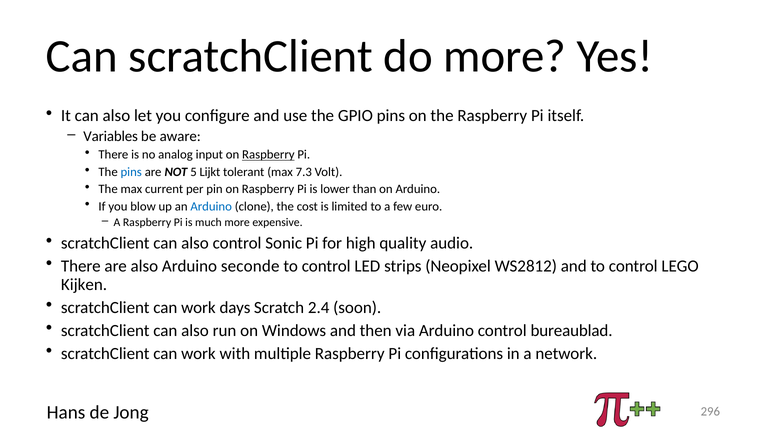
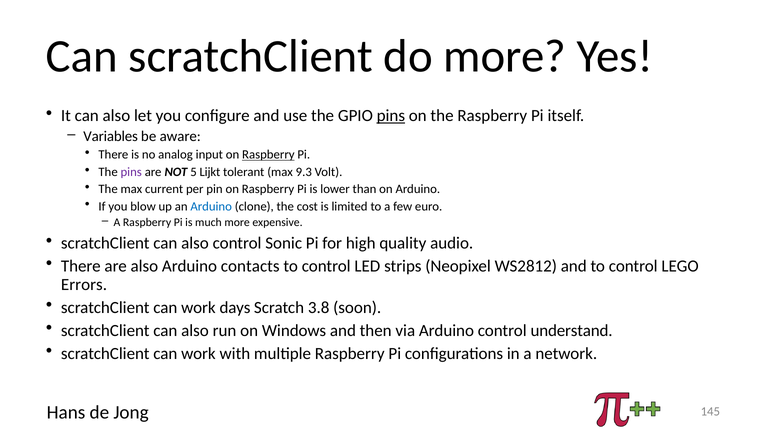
pins at (391, 116) underline: none -> present
pins at (131, 172) colour: blue -> purple
7.3: 7.3 -> 9.3
seconde: seconde -> contacts
Kijken: Kijken -> Errors
2.4: 2.4 -> 3.8
bureaublad: bureaublad -> understand
296: 296 -> 145
